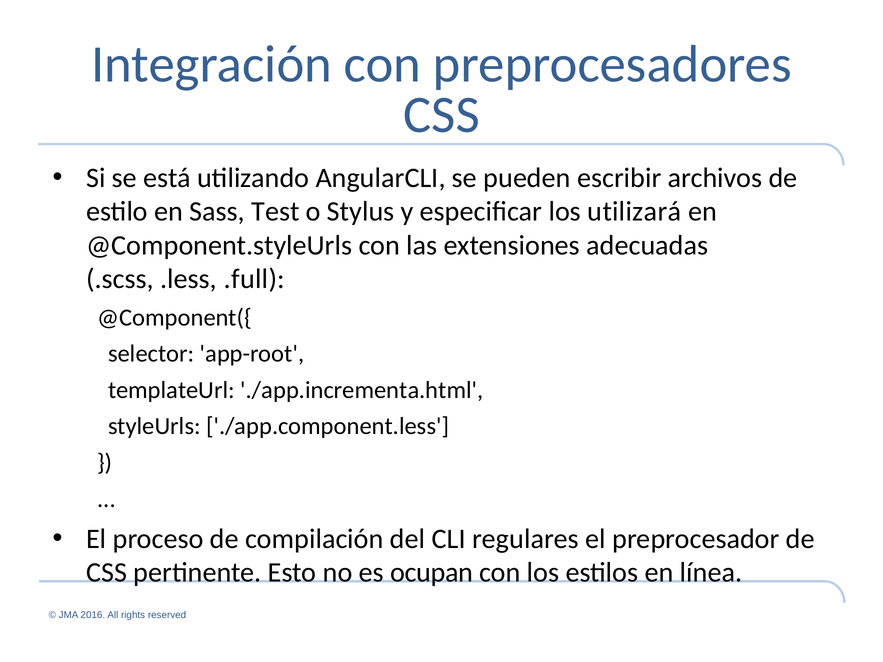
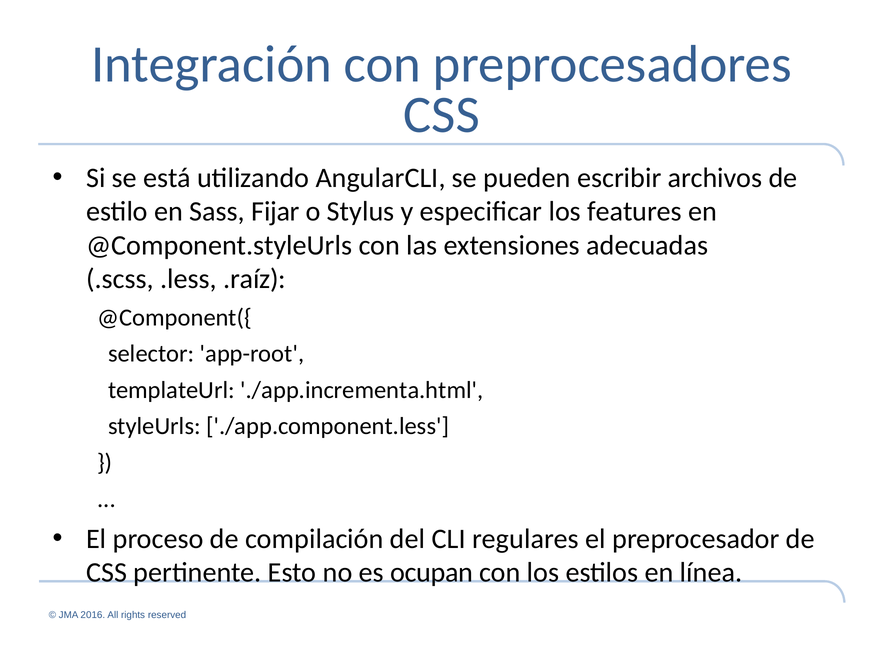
Test: Test -> Fijar
utilizará: utilizará -> features
.full: .full -> .raíz
